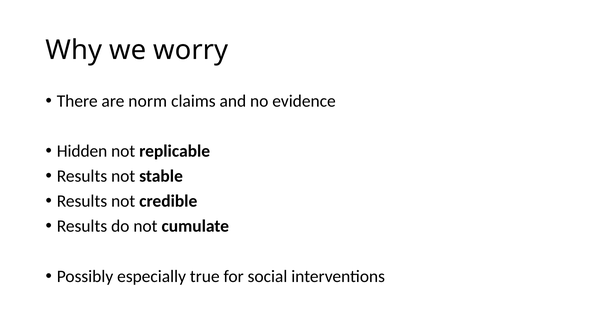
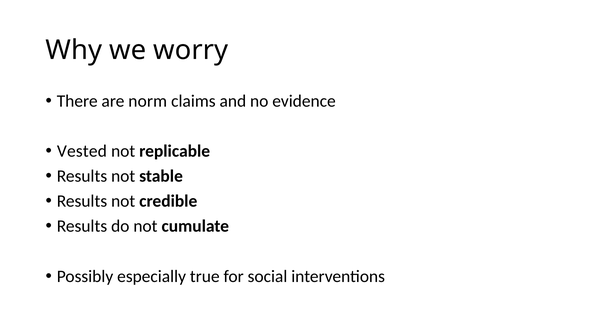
Hidden: Hidden -> Vested
